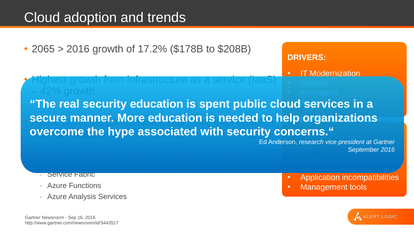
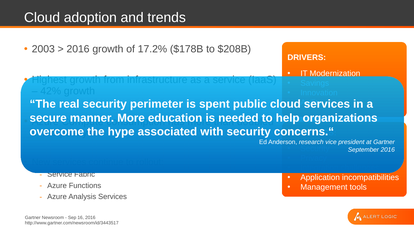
2065: 2065 -> 2003
security education: education -> perimeter
